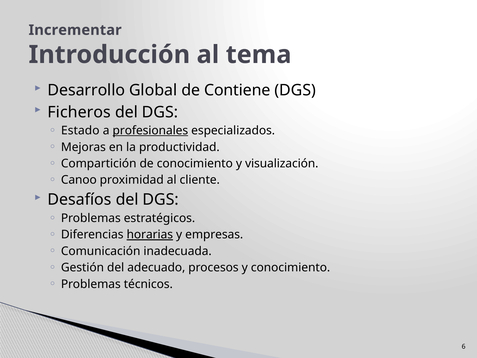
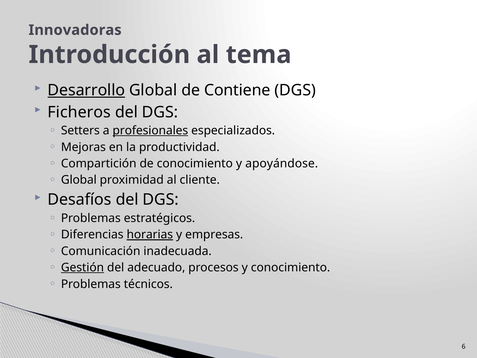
Incrementar: Incrementar -> Innovadoras
Desarrollo underline: none -> present
Estado: Estado -> Setters
visualización: visualización -> apoyándose
Canoo at (79, 180): Canoo -> Global
Gestión underline: none -> present
